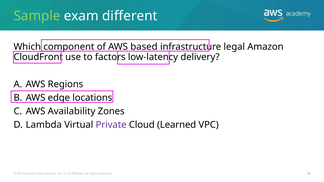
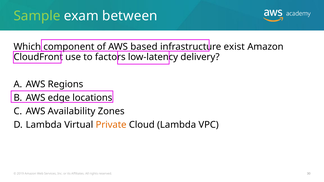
different: different -> between
legal: legal -> exist
Private colour: purple -> orange
Cloud Learned: Learned -> Lambda
